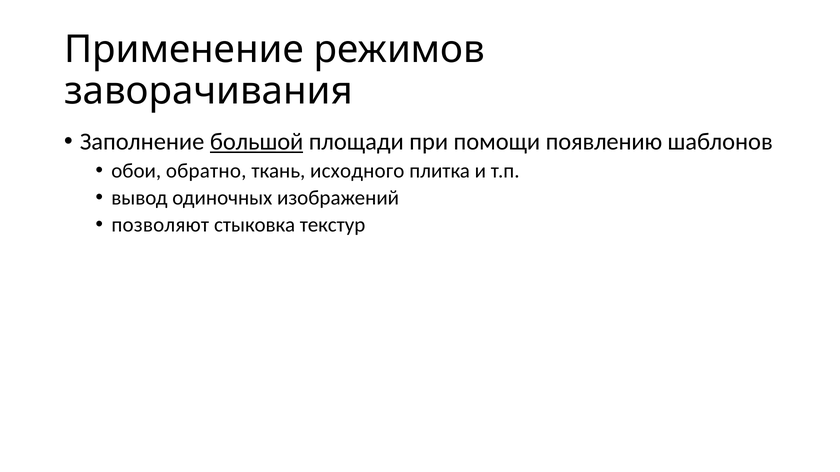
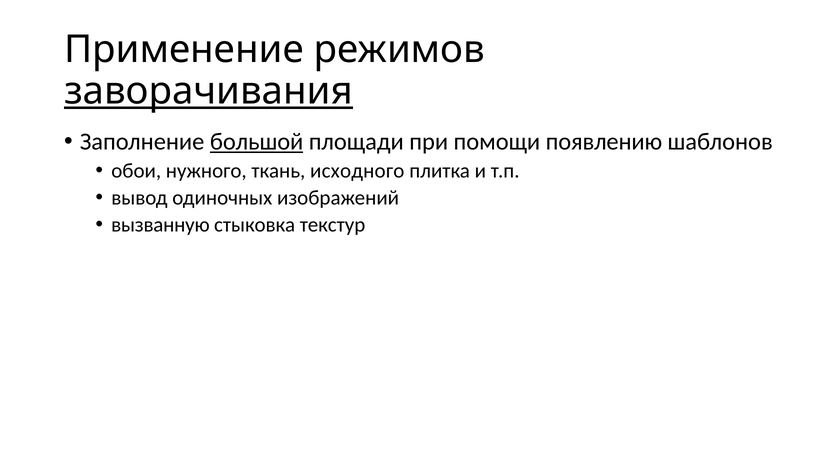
заворачивания underline: none -> present
обратно: обратно -> нужного
позволяют: позволяют -> вызванную
